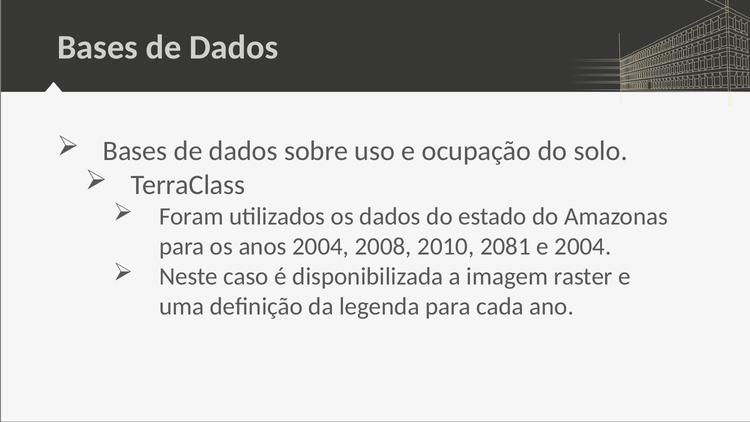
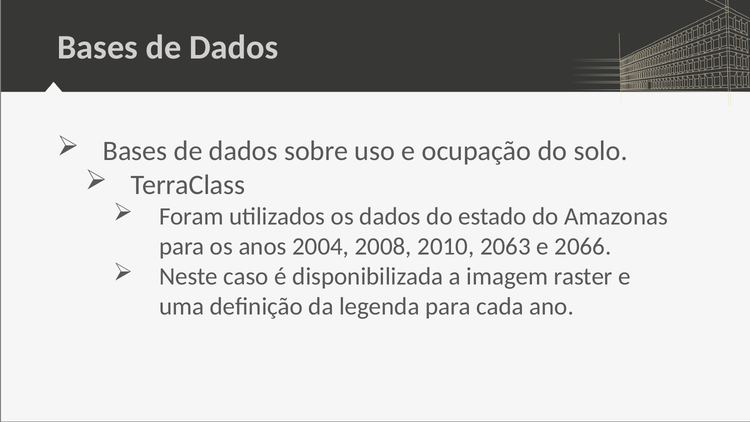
2081: 2081 -> 2063
e 2004: 2004 -> 2066
